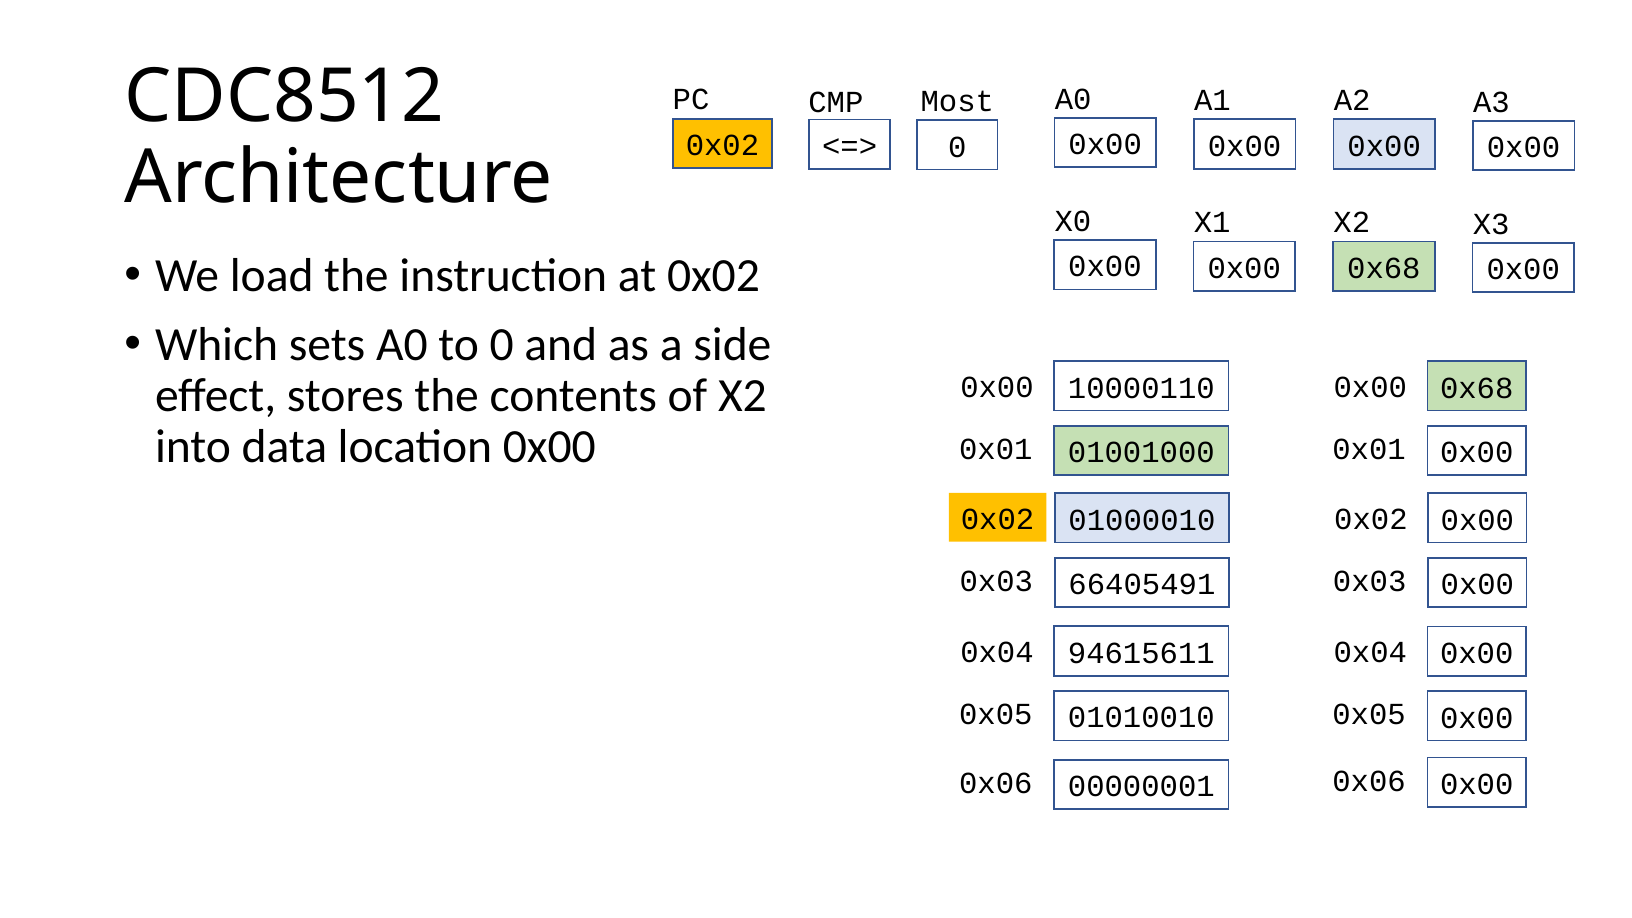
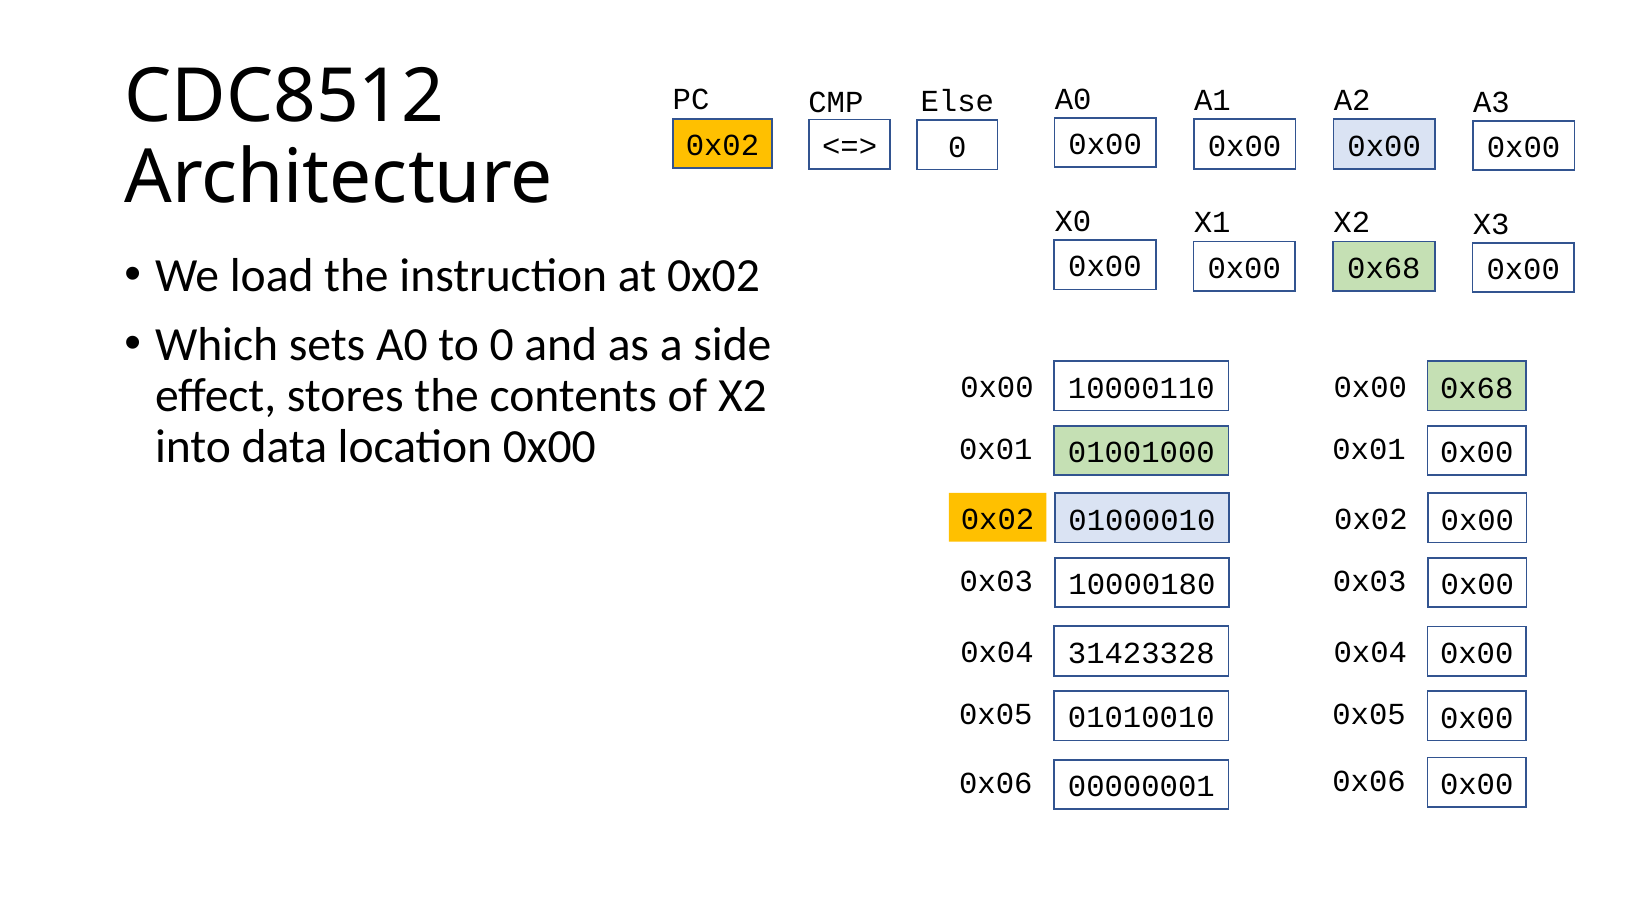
Most: Most -> Else
66405491: 66405491 -> 10000180
94615611: 94615611 -> 31423328
